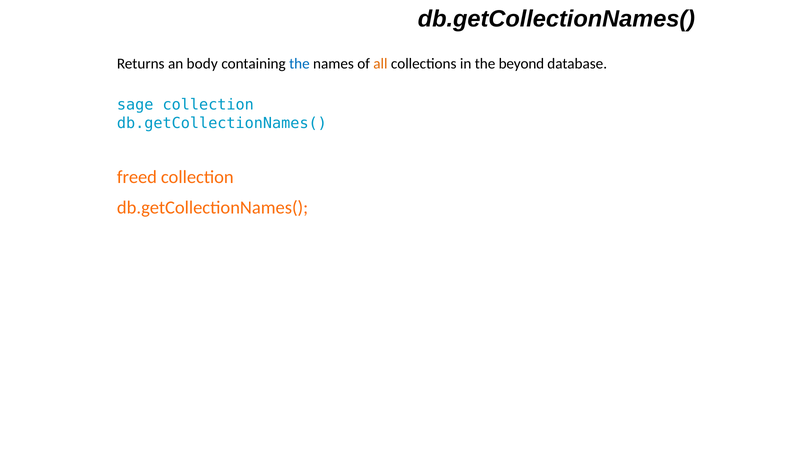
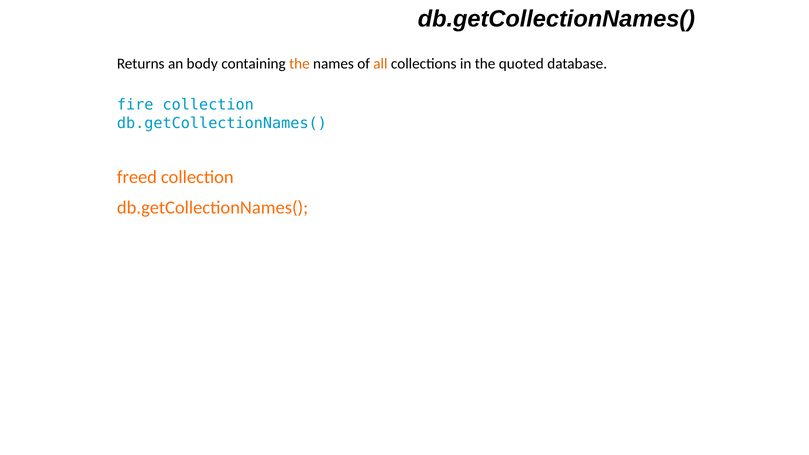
the at (299, 64) colour: blue -> orange
beyond: beyond -> quoted
sage: sage -> fire
